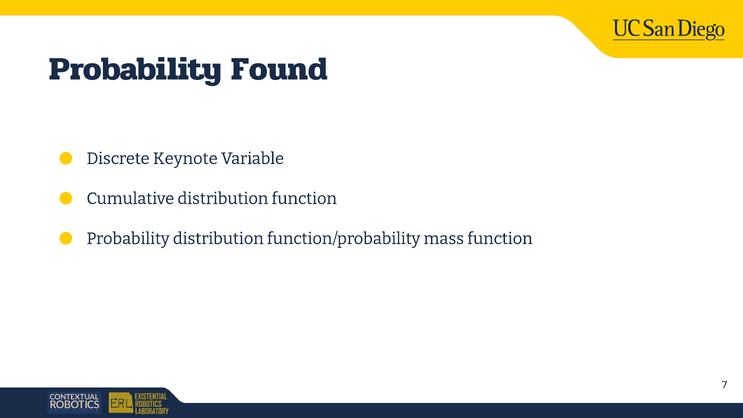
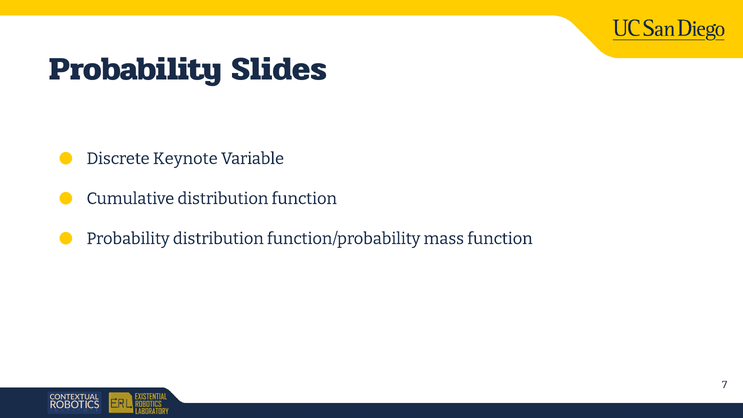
Found: Found -> Slides
